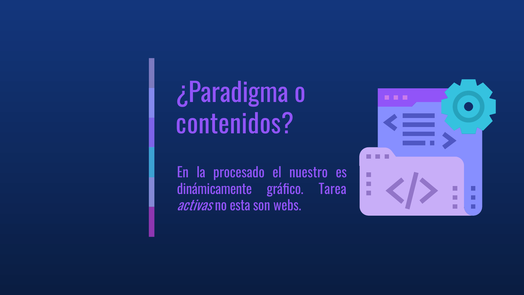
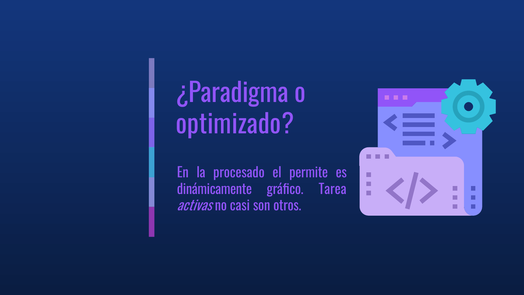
contenidos: contenidos -> optimizado
nuestro: nuestro -> permite
esta: esta -> casi
webs: webs -> otros
